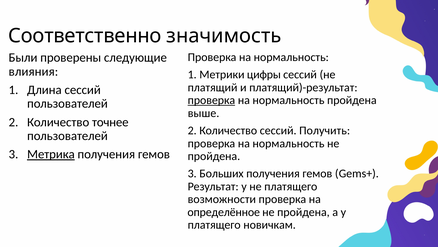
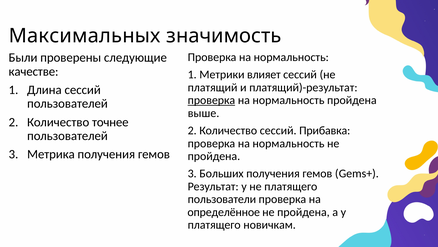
Соответственно: Соответственно -> Максимальных
влияния: влияния -> качестве
цифры: цифры -> влияет
Получить: Получить -> Прибавка
Метрика underline: present -> none
возможности: возможности -> пользователи
